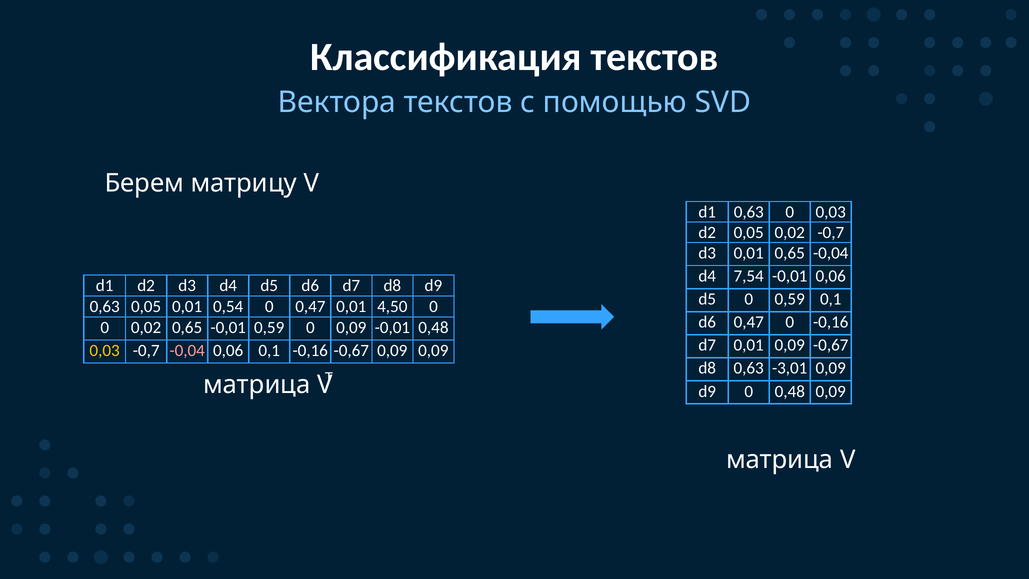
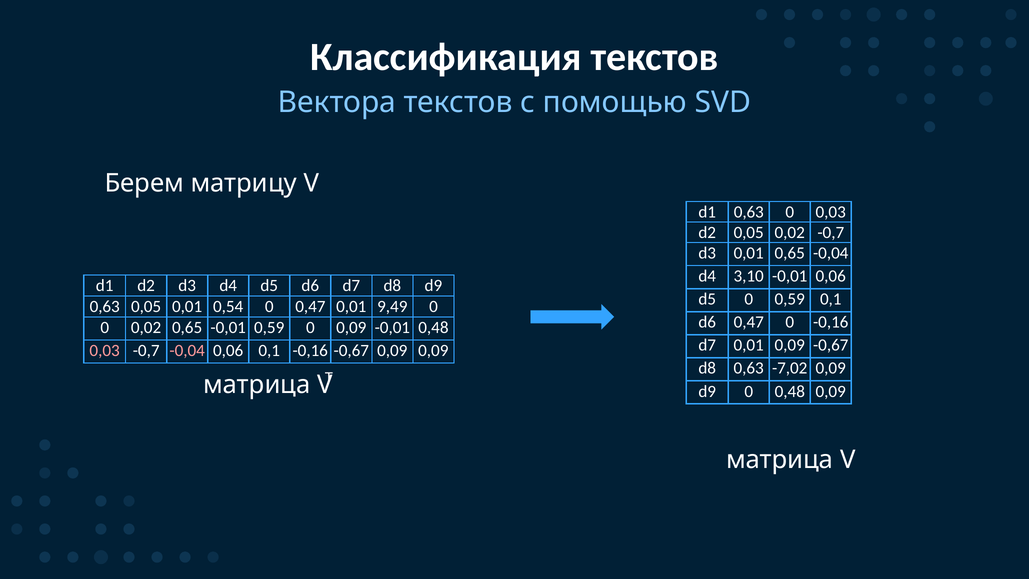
7,54: 7,54 -> 3,10
4,50: 4,50 -> 9,49
0,03 at (105, 351) colour: yellow -> pink
-3,01: -3,01 -> -7,02
